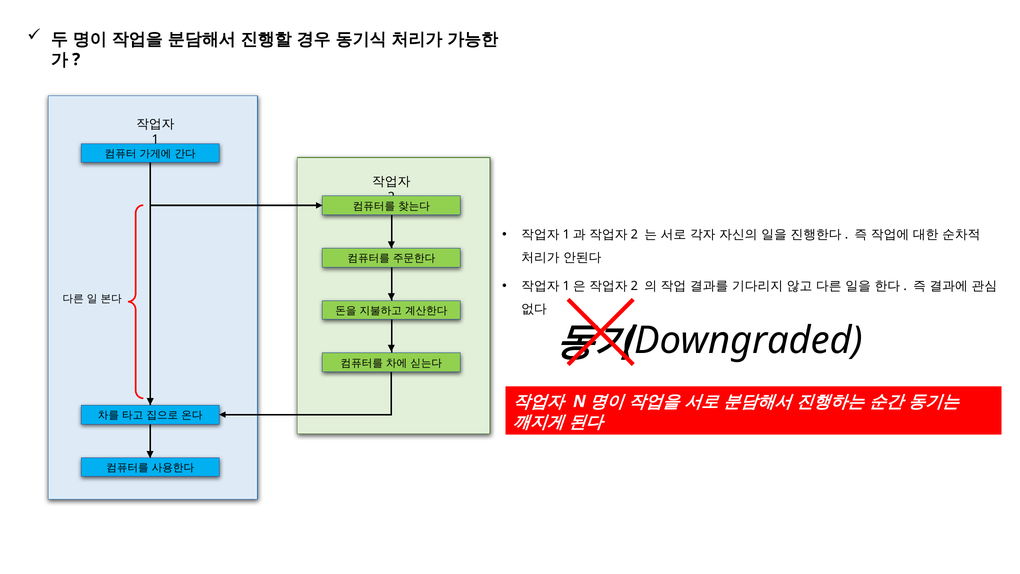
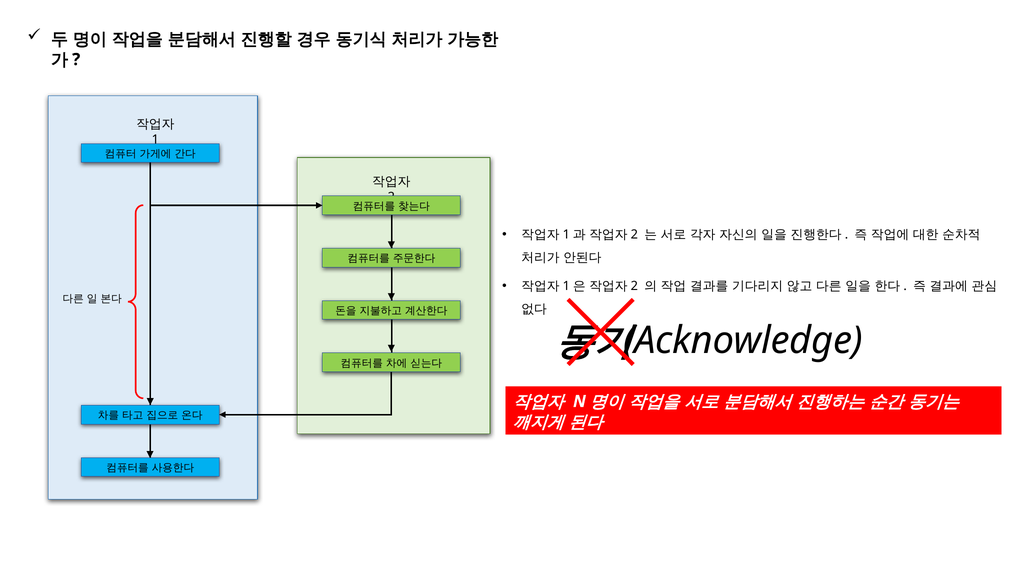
Downgraded: Downgraded -> Acknowledge
